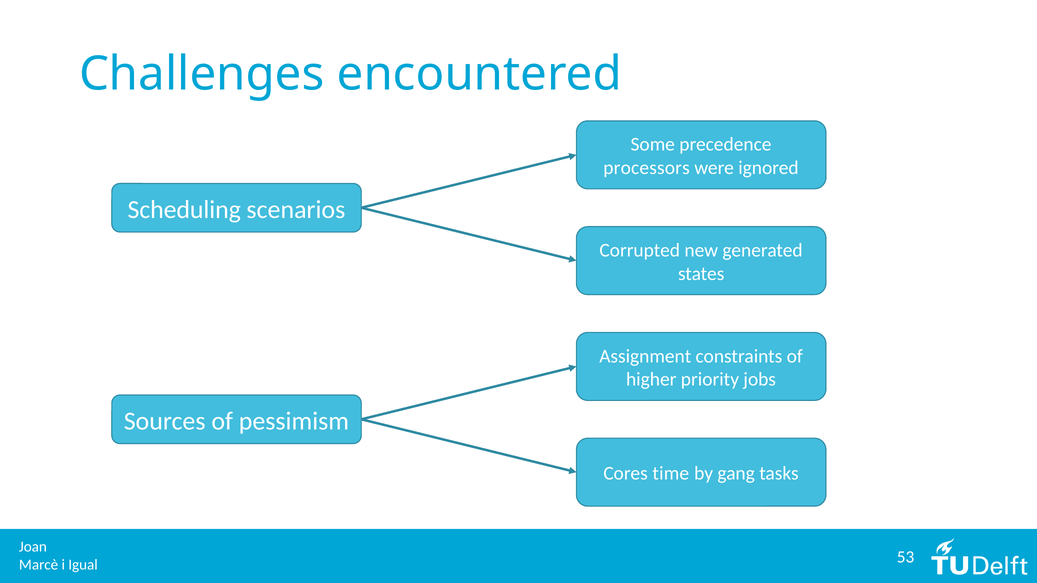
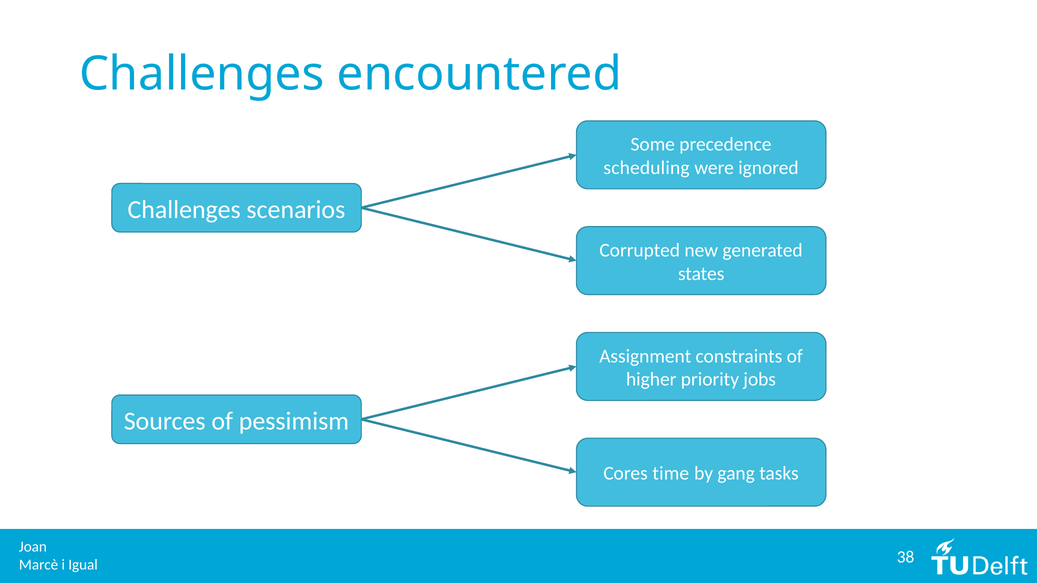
processors: processors -> scheduling
Scheduling at (184, 210): Scheduling -> Challenges
53: 53 -> 38
